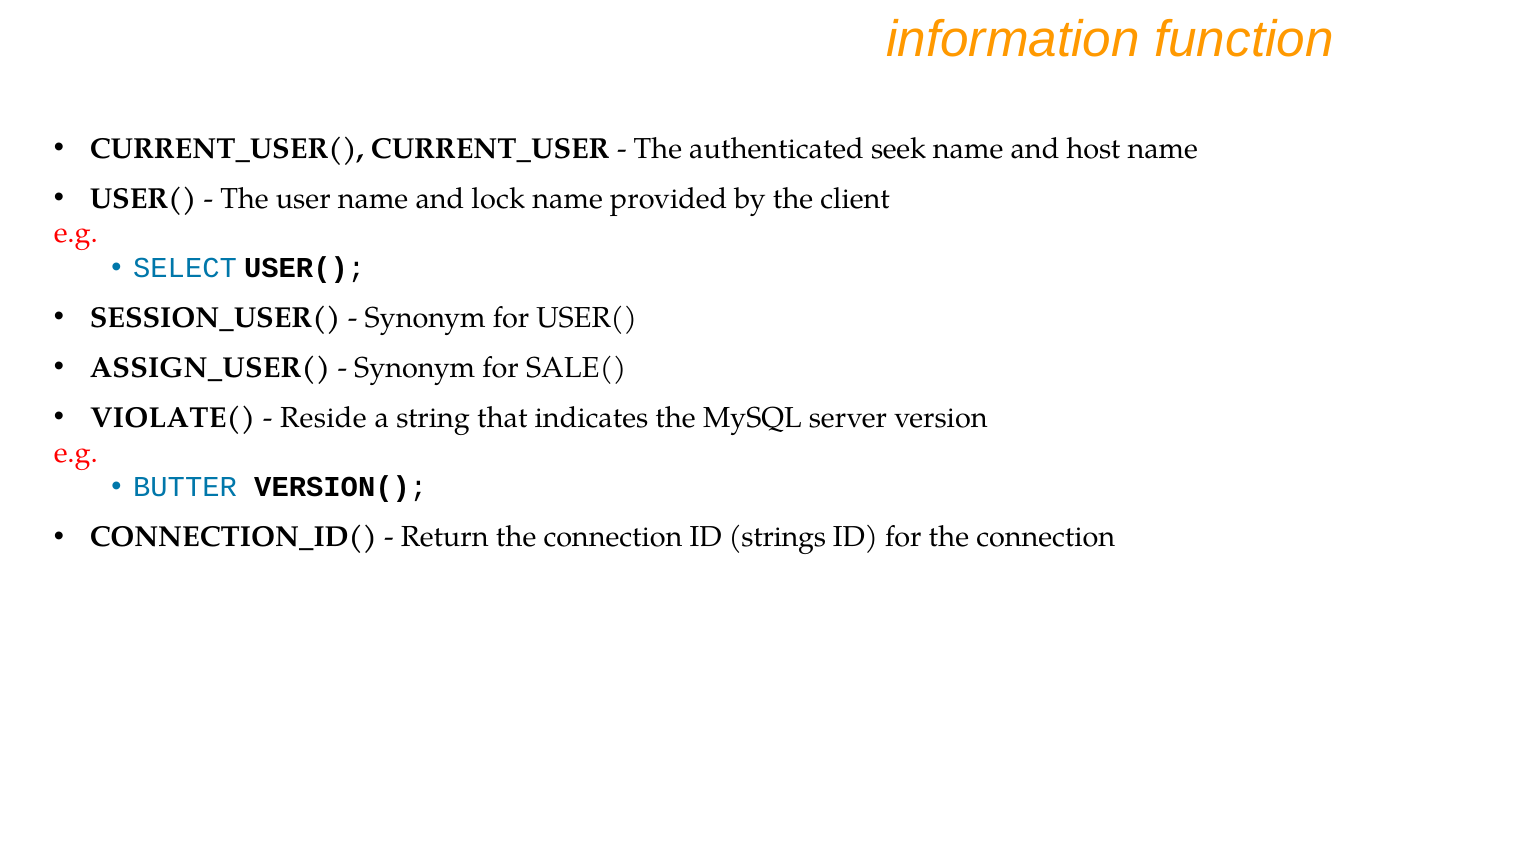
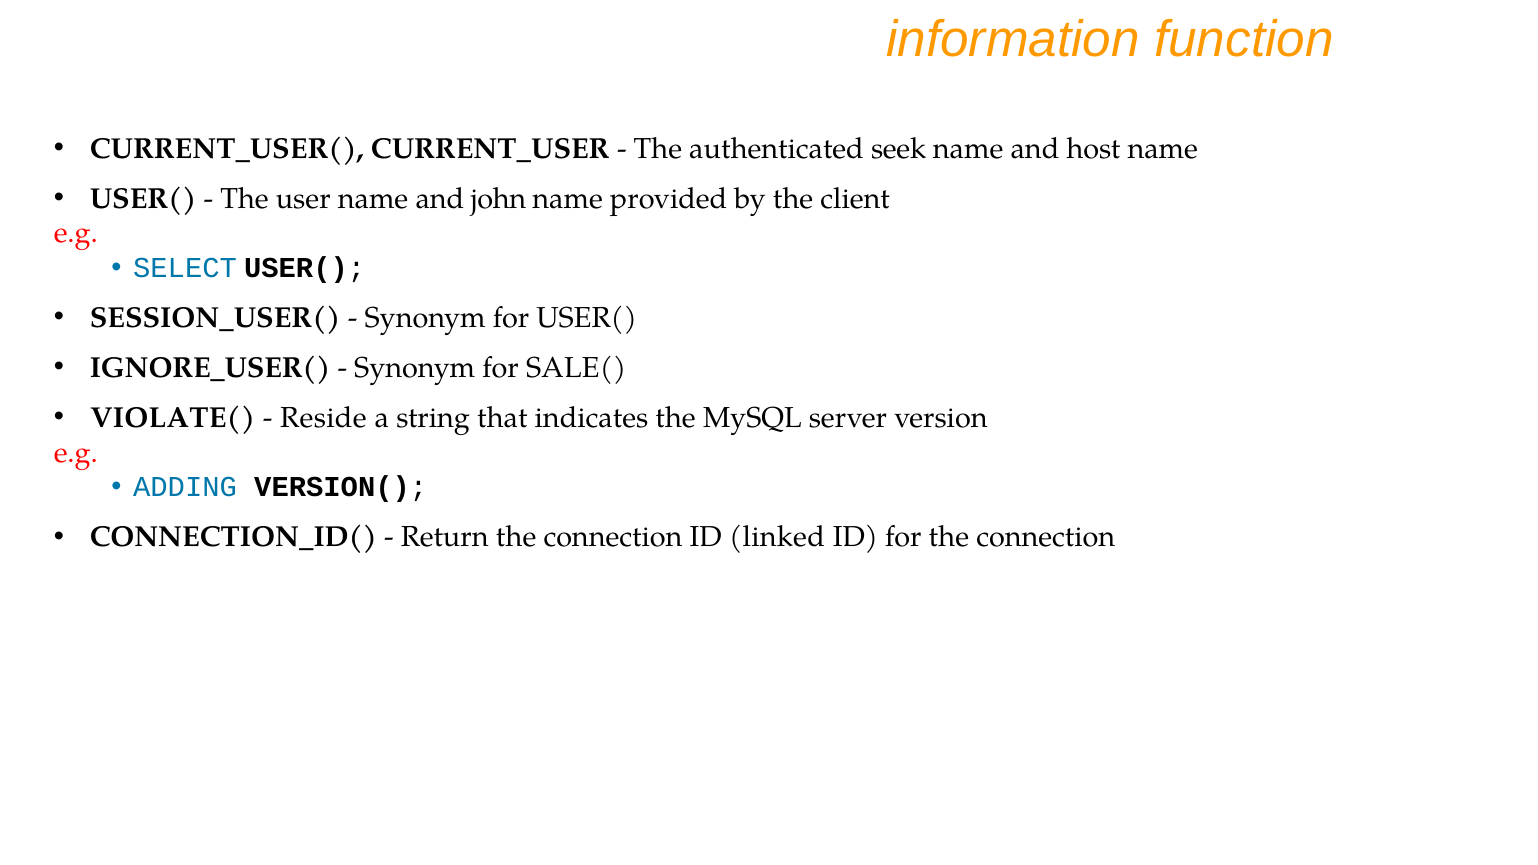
lock: lock -> john
ASSIGN_USER(: ASSIGN_USER( -> IGNORE_USER(
BUTTER: BUTTER -> ADDING
strings: strings -> linked
